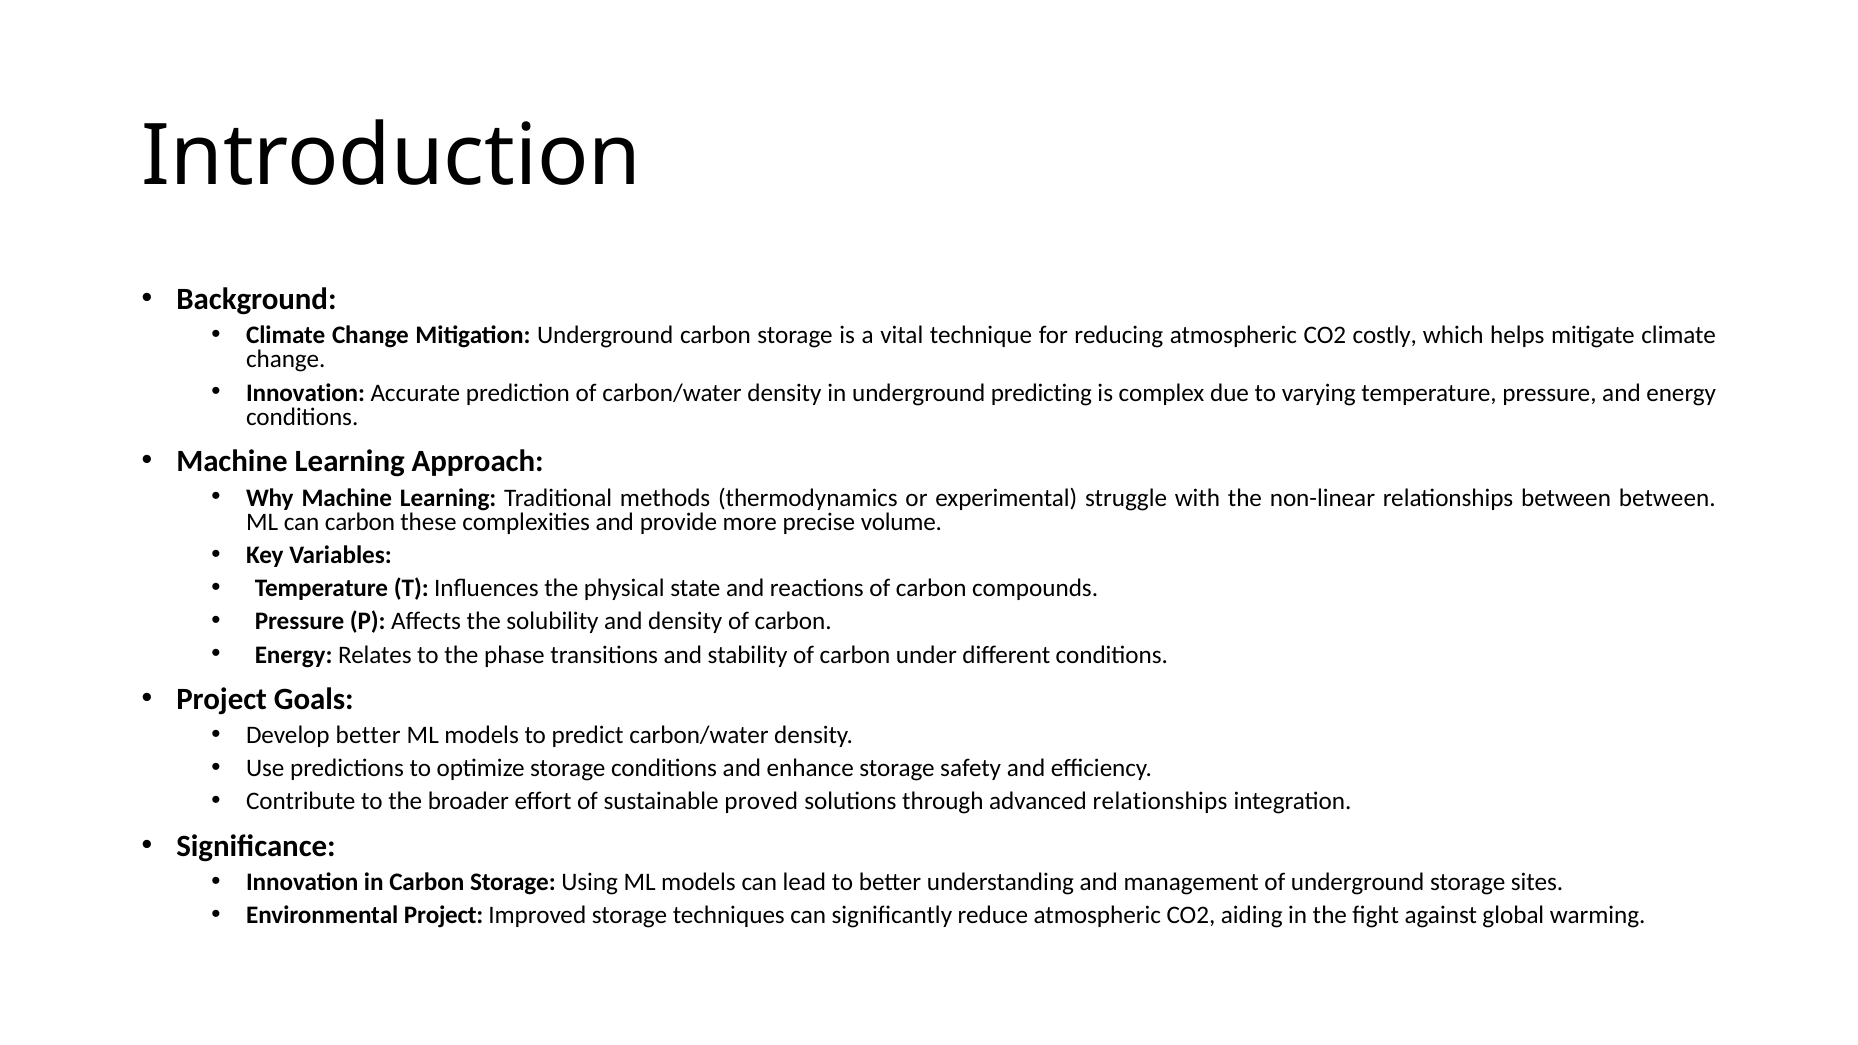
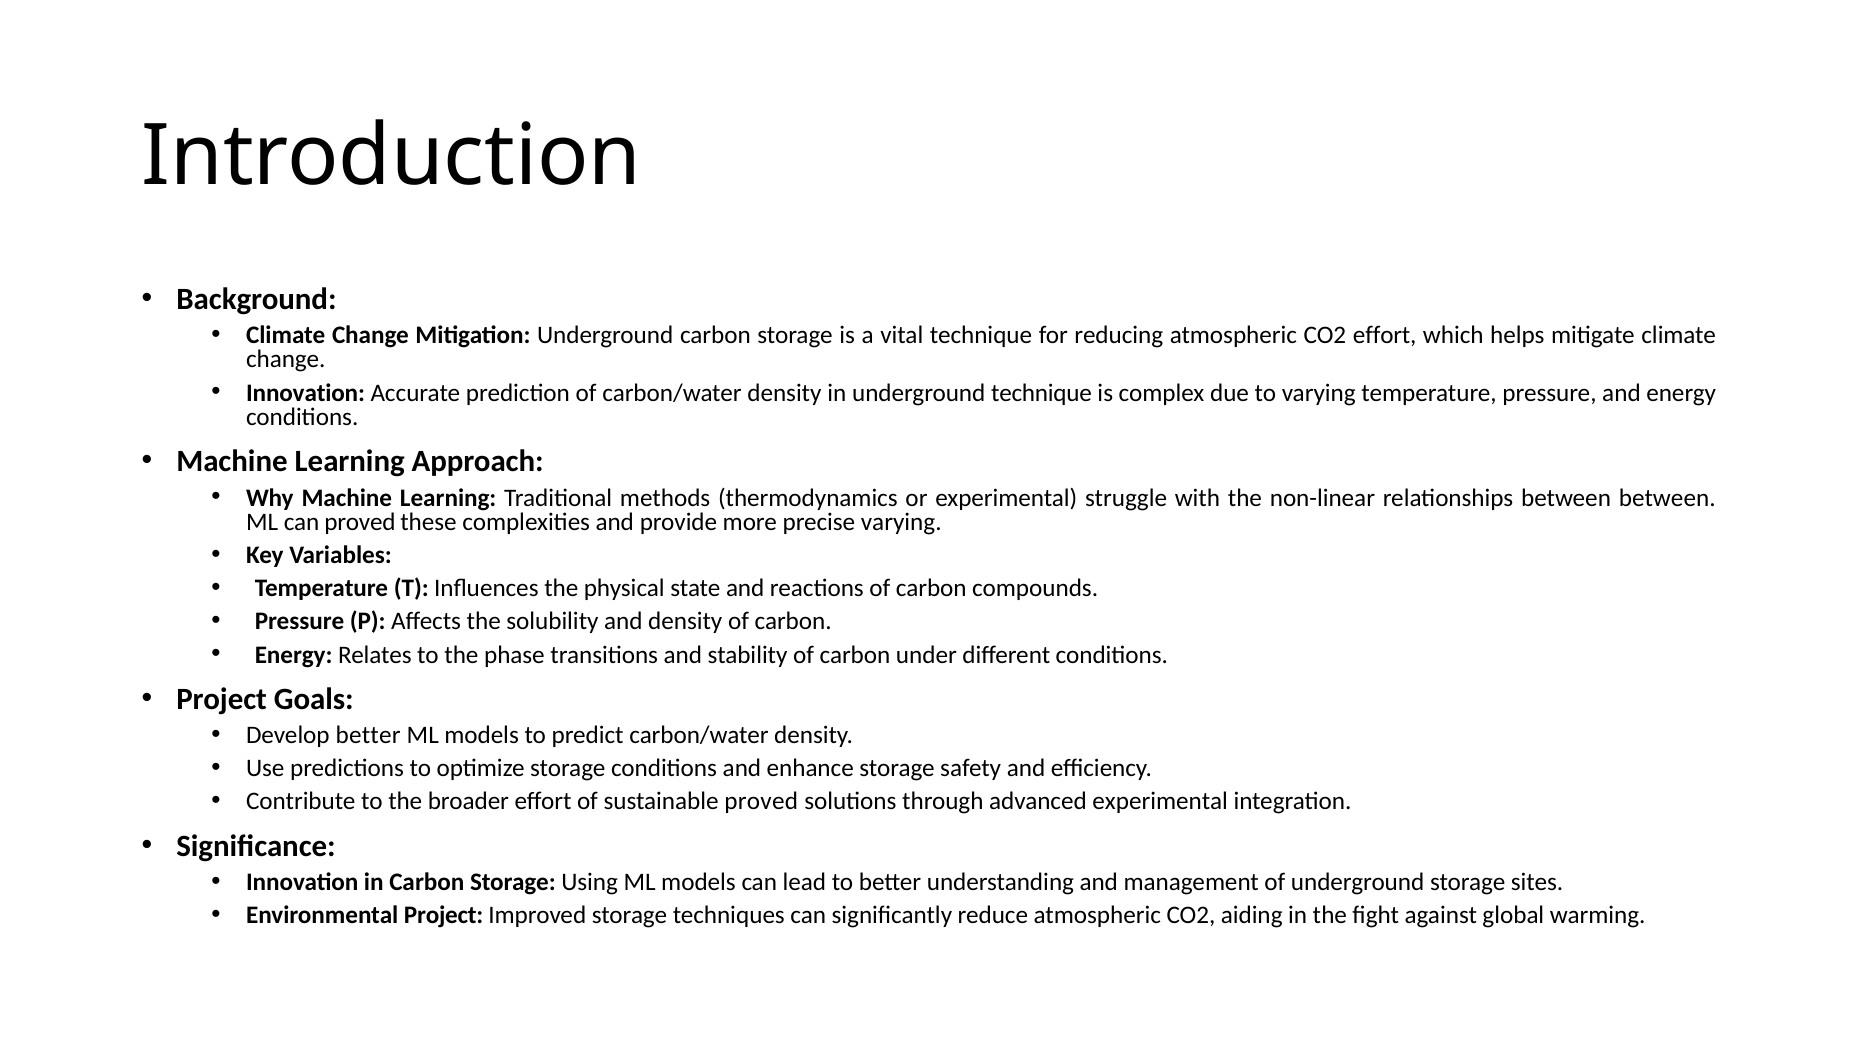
CO2 costly: costly -> effort
underground predicting: predicting -> technique
can carbon: carbon -> proved
precise volume: volume -> varying
advanced relationships: relationships -> experimental
